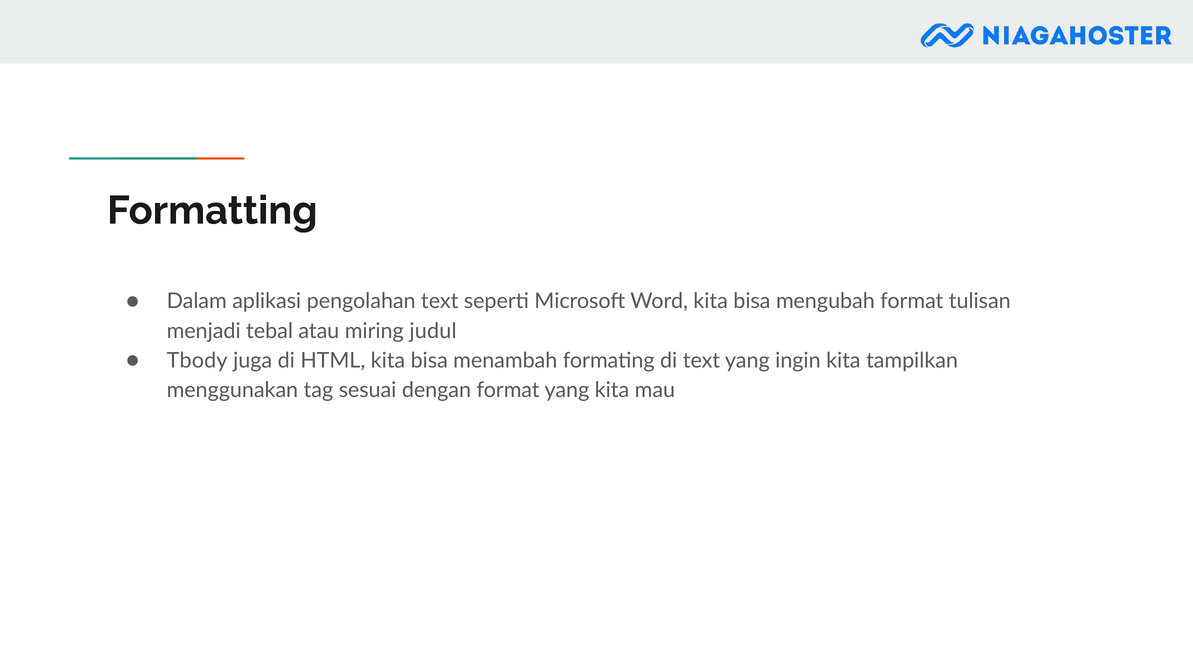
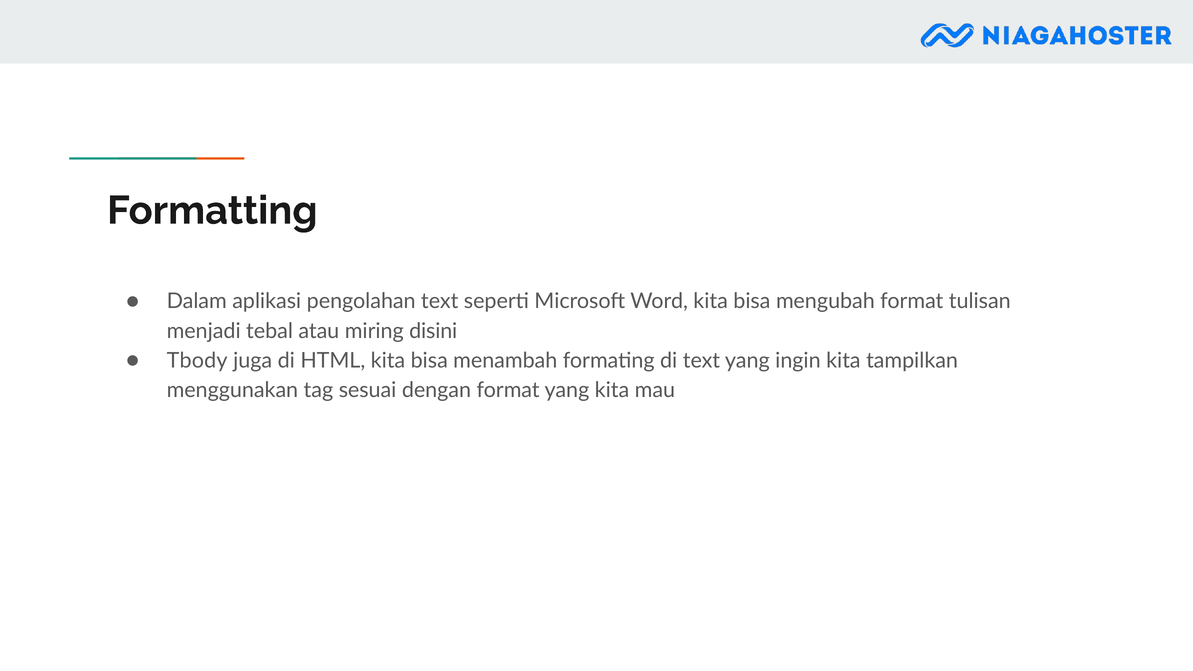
judul: judul -> disini
